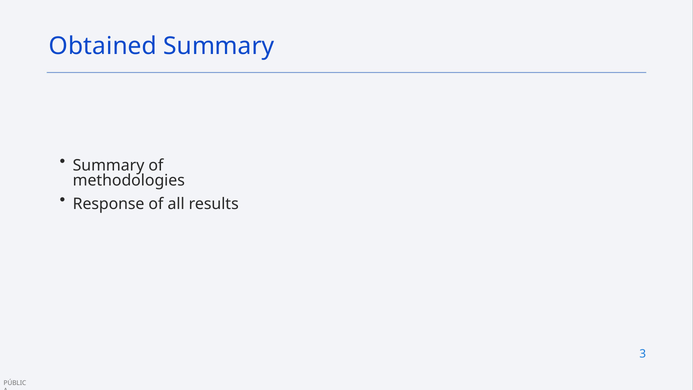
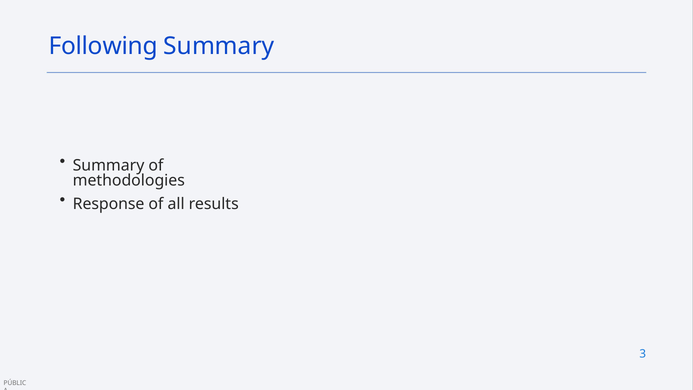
Obtained: Obtained -> Following
